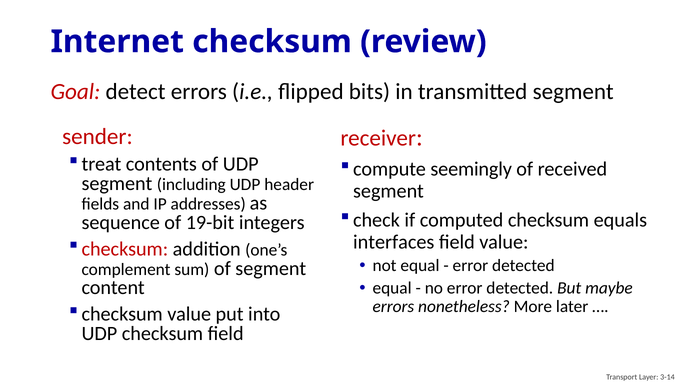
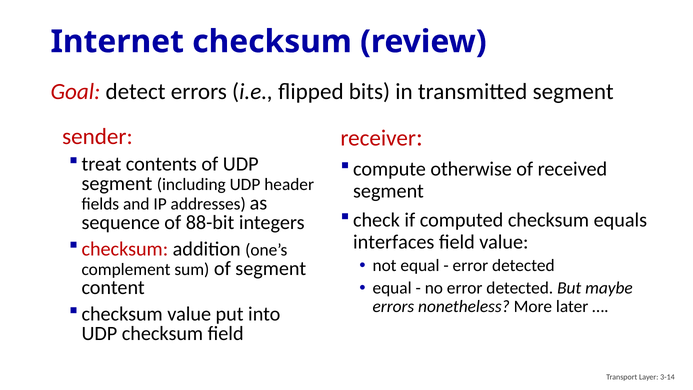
seemingly: seemingly -> otherwise
19-bit: 19-bit -> 88-bit
